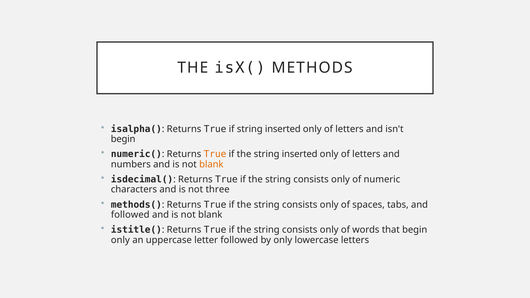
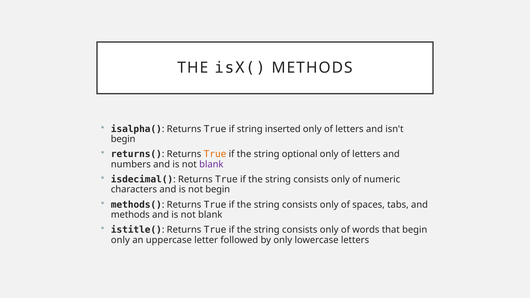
numeric(: numeric( -> returns(
the string inserted: inserted -> optional
blank at (211, 164) colour: orange -> purple
not three: three -> begin
followed at (130, 215): followed -> methods
